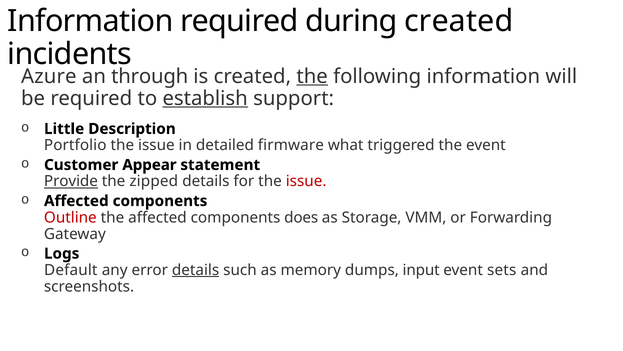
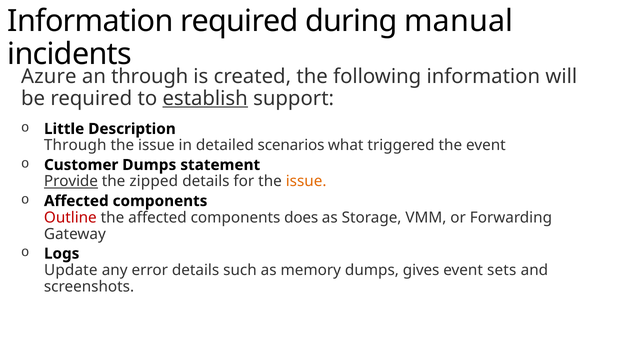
during created: created -> manual
the at (312, 76) underline: present -> none
Portfolio at (75, 145): Portfolio -> Through
firmware: firmware -> scenarios
Customer Appear: Appear -> Dumps
issue at (306, 181) colour: red -> orange
Default: Default -> Update
details at (196, 270) underline: present -> none
input: input -> gives
